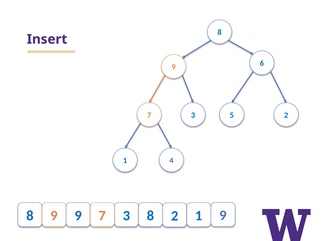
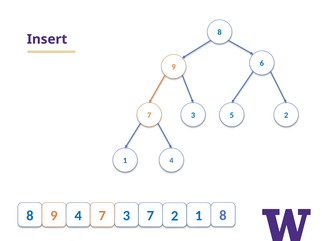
9 9: 9 -> 4
3 8: 8 -> 7
1 9: 9 -> 8
